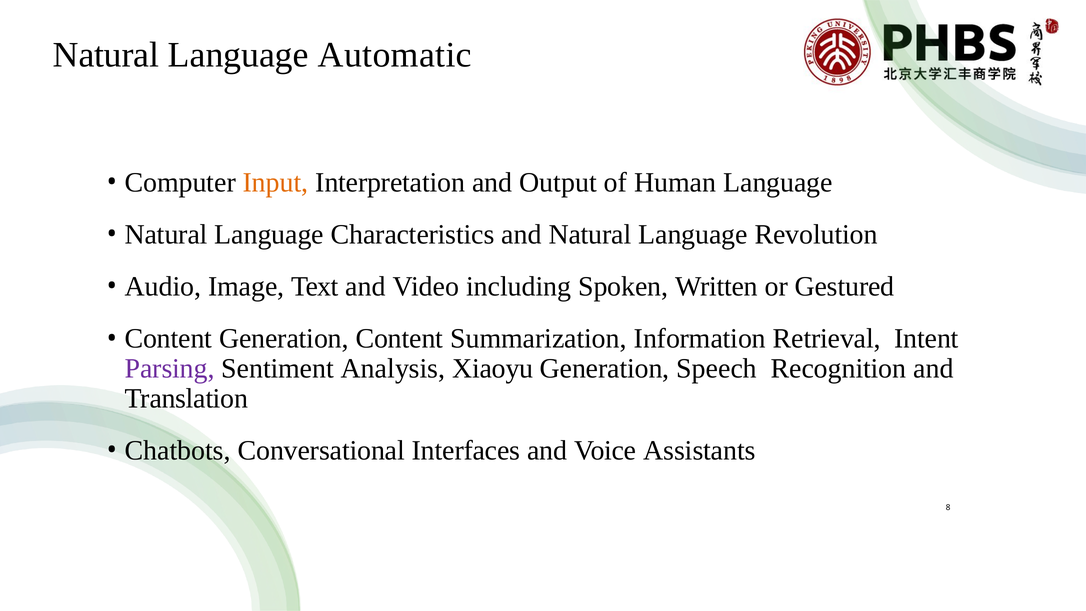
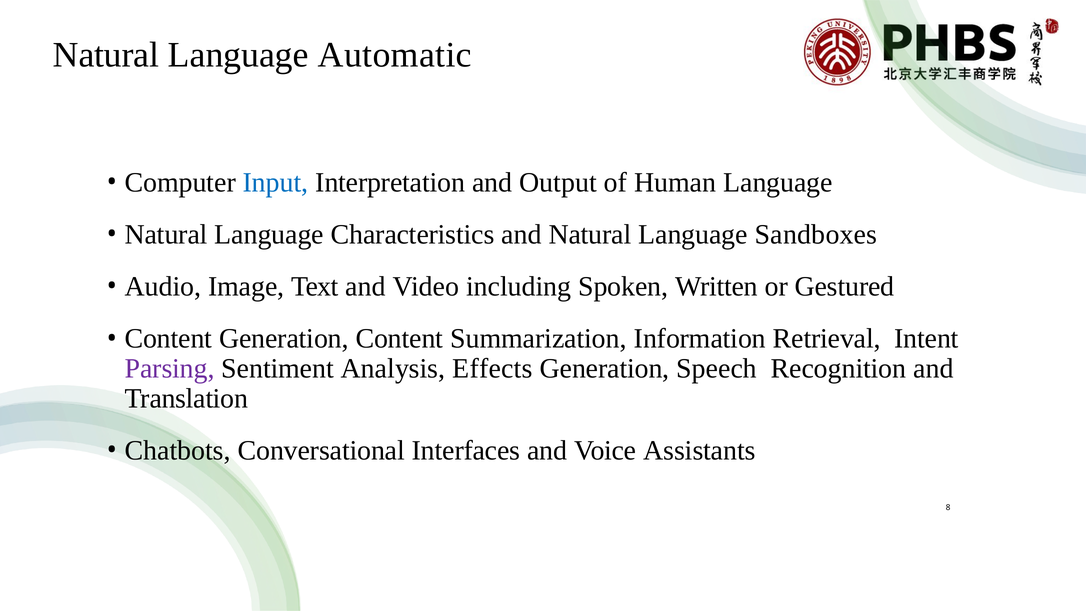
Input colour: orange -> blue
Revolution: Revolution -> Sandboxes
Xiaoyu: Xiaoyu -> Effects
